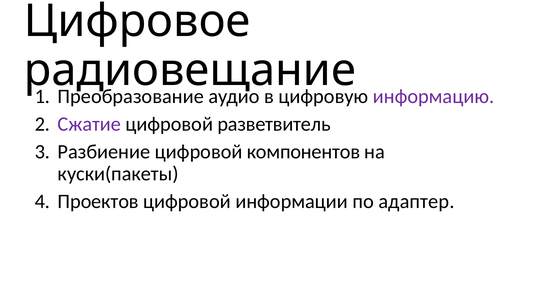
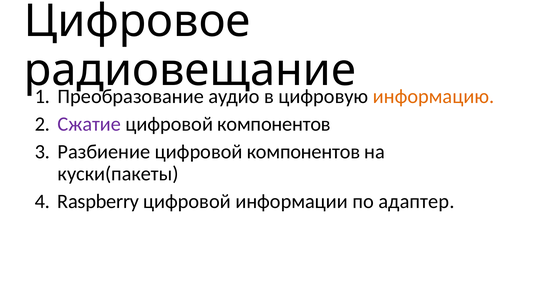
информацию colour: purple -> orange
разветвитель at (274, 124): разветвитель -> компонентов
Проектов: Проектов -> Raspberry
